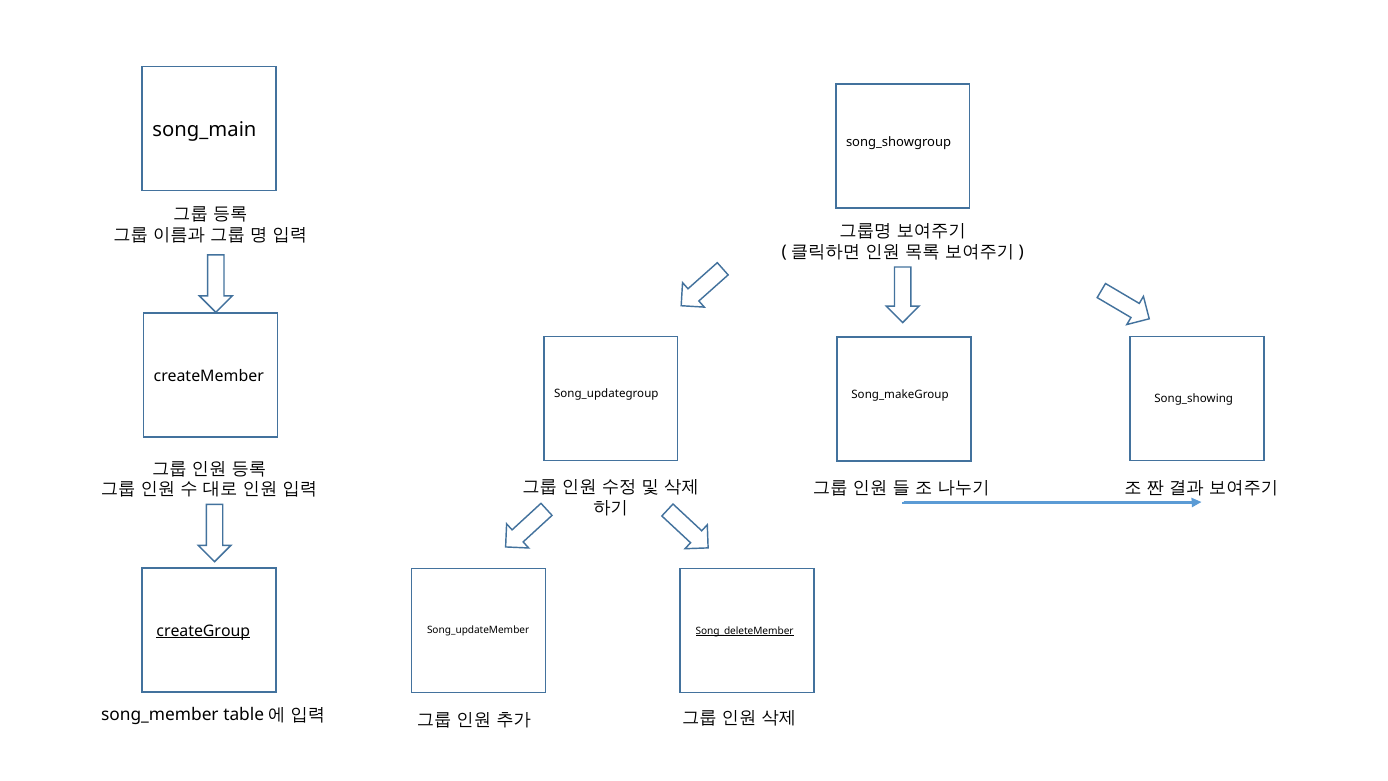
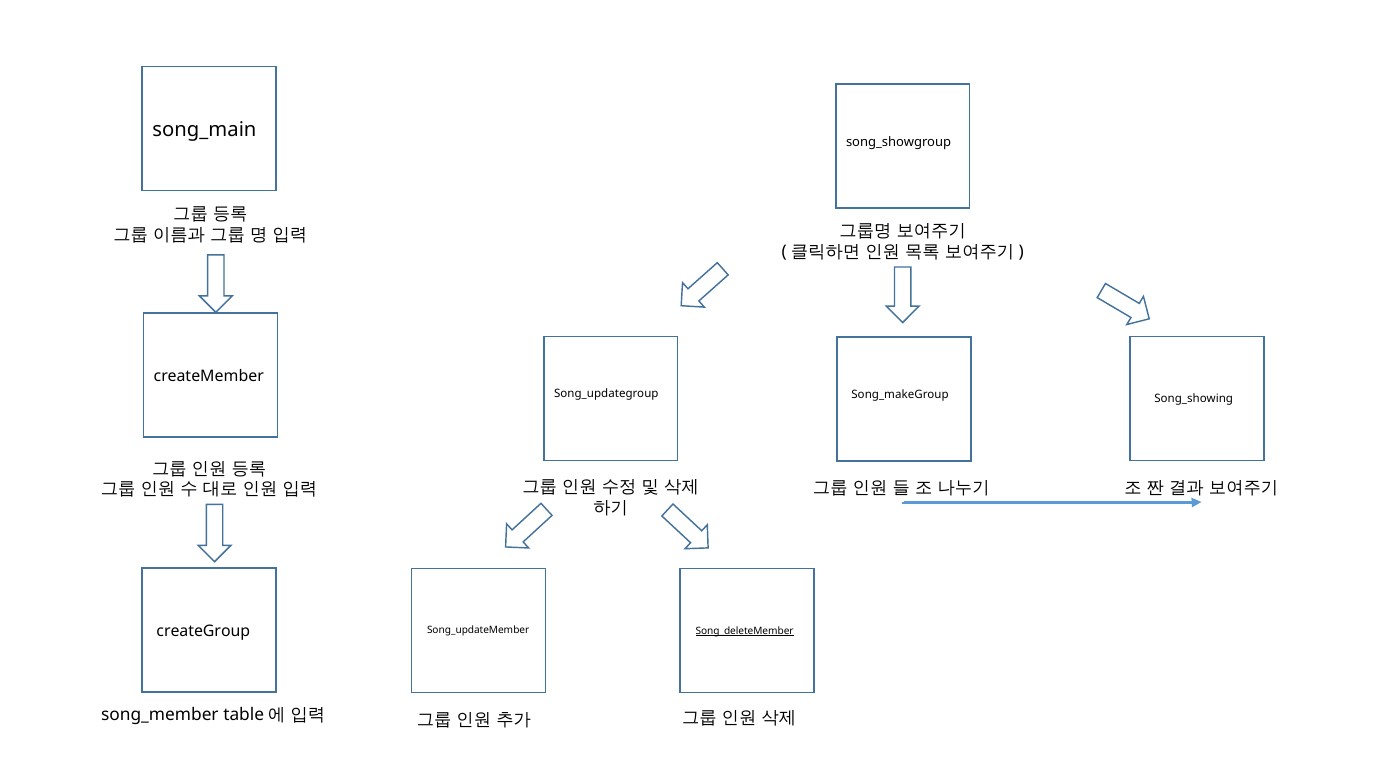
createGroup underline: present -> none
